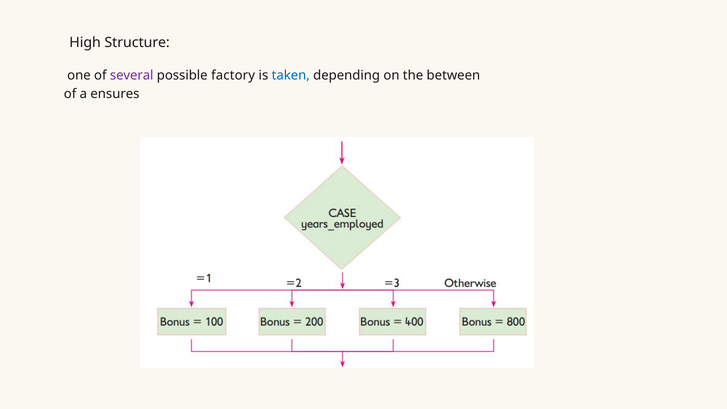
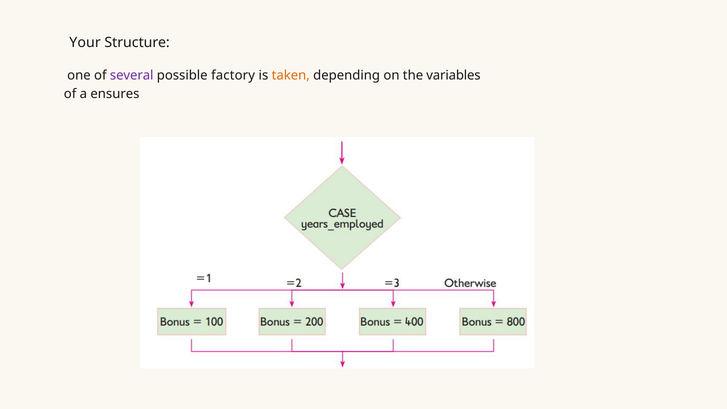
High: High -> Your
taken colour: blue -> orange
between: between -> variables
